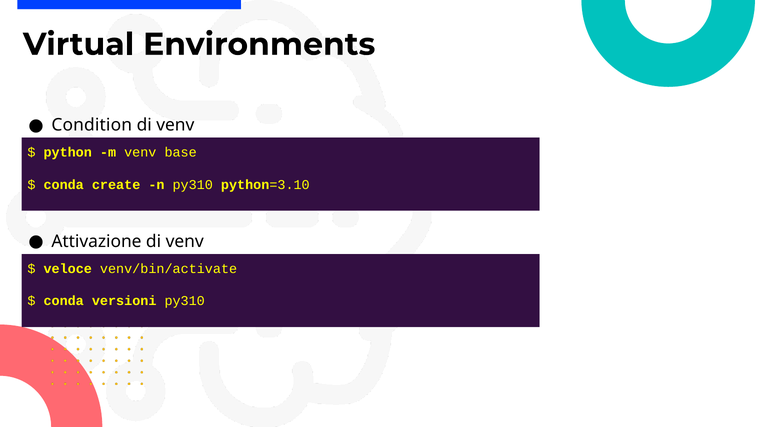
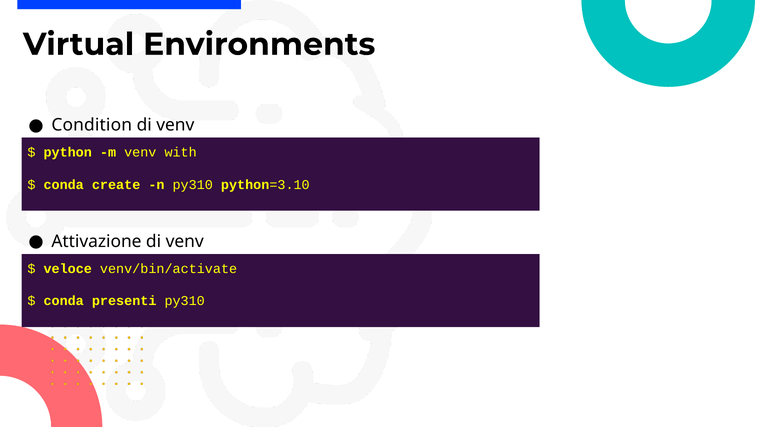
base: base -> with
versioni: versioni -> presenti
